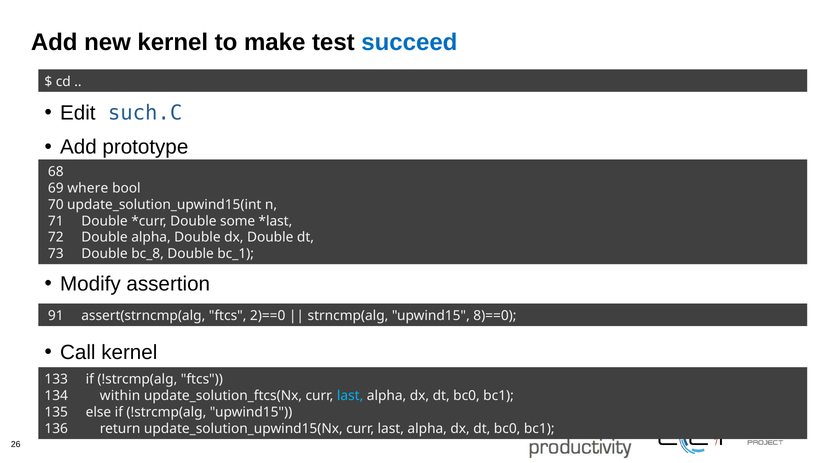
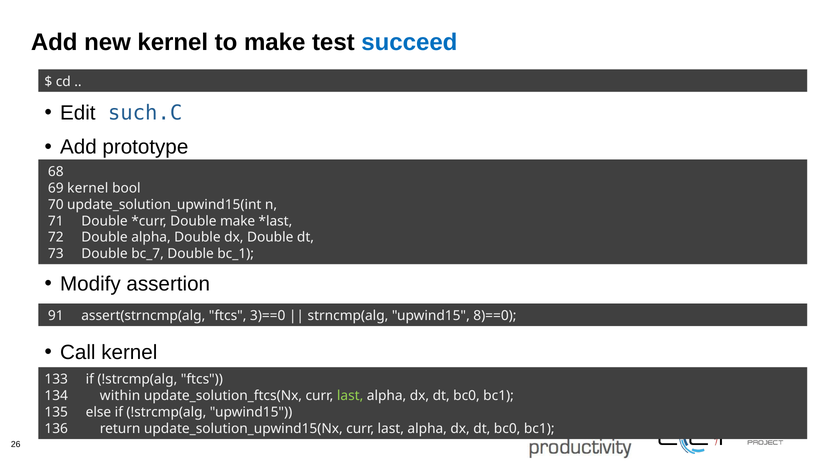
69 where: where -> kernel
Double some: some -> make
bc_8: bc_8 -> bc_7
2)==0: 2)==0 -> 3)==0
last at (350, 396) colour: light blue -> light green
